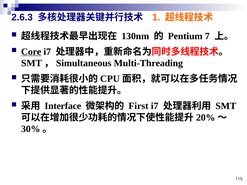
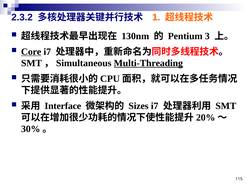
2.6.3: 2.6.3 -> 2.3.2
7: 7 -> 3
Multi-Threading underline: none -> present
First: First -> Sizes
